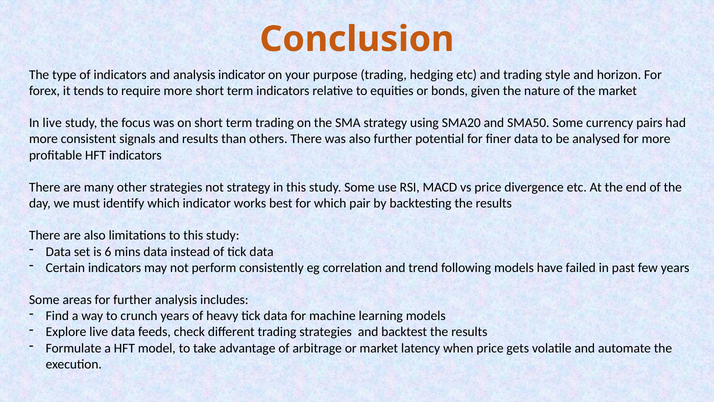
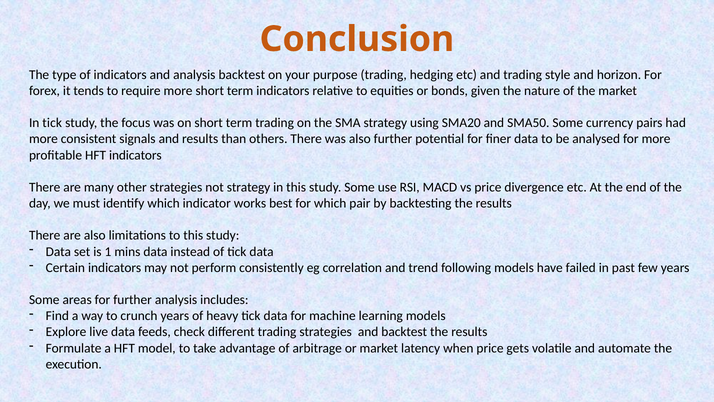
analysis indicator: indicator -> backtest
In live: live -> tick
6: 6 -> 1
